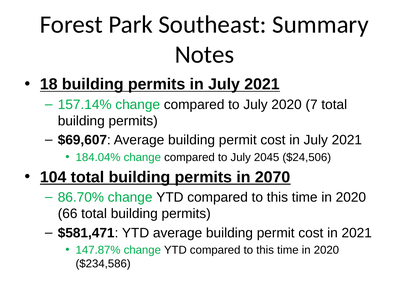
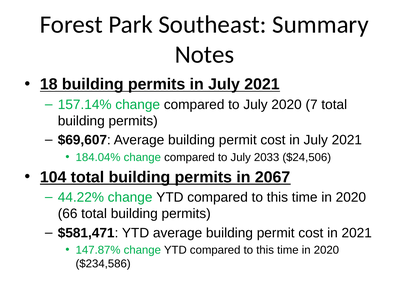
2045: 2045 -> 2033
2070: 2070 -> 2067
86.70%: 86.70% -> 44.22%
